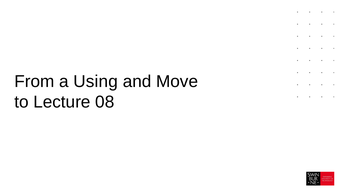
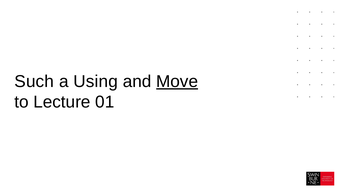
From: From -> Such
Move underline: none -> present
08: 08 -> 01
